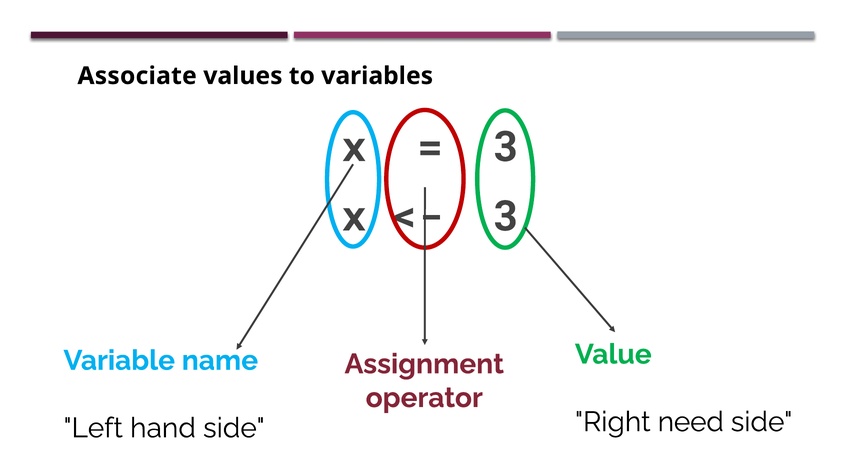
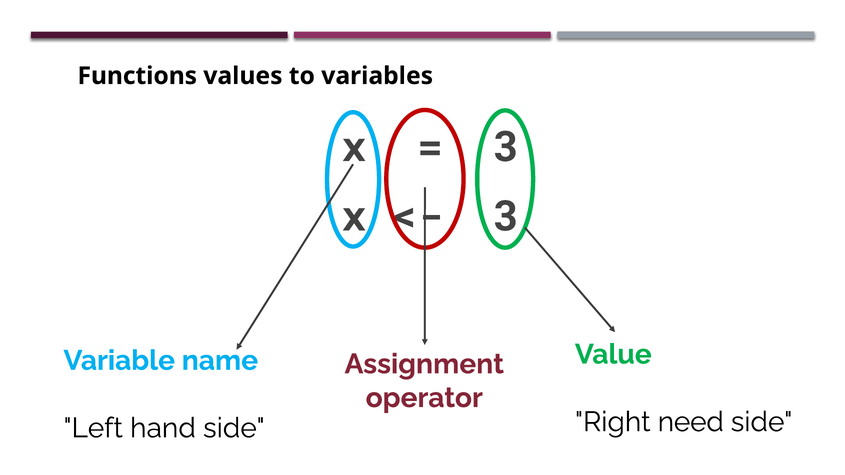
Associate: Associate -> Functions
